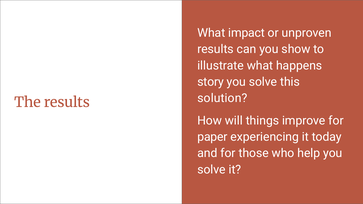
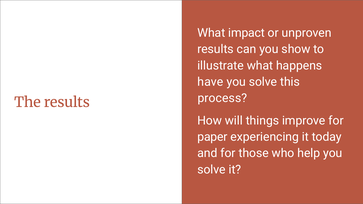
story: story -> have
solution: solution -> process
